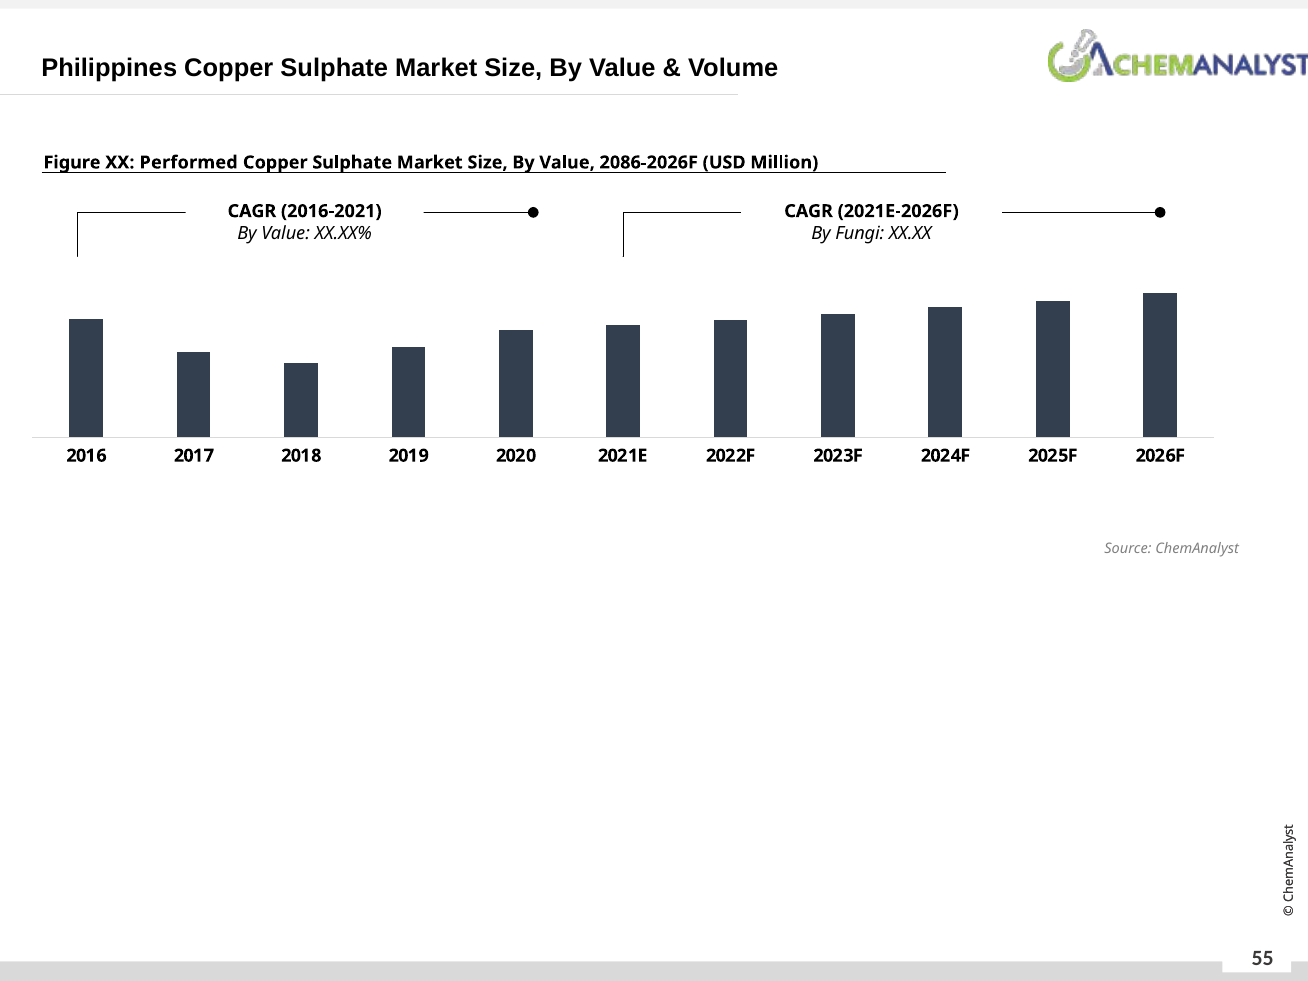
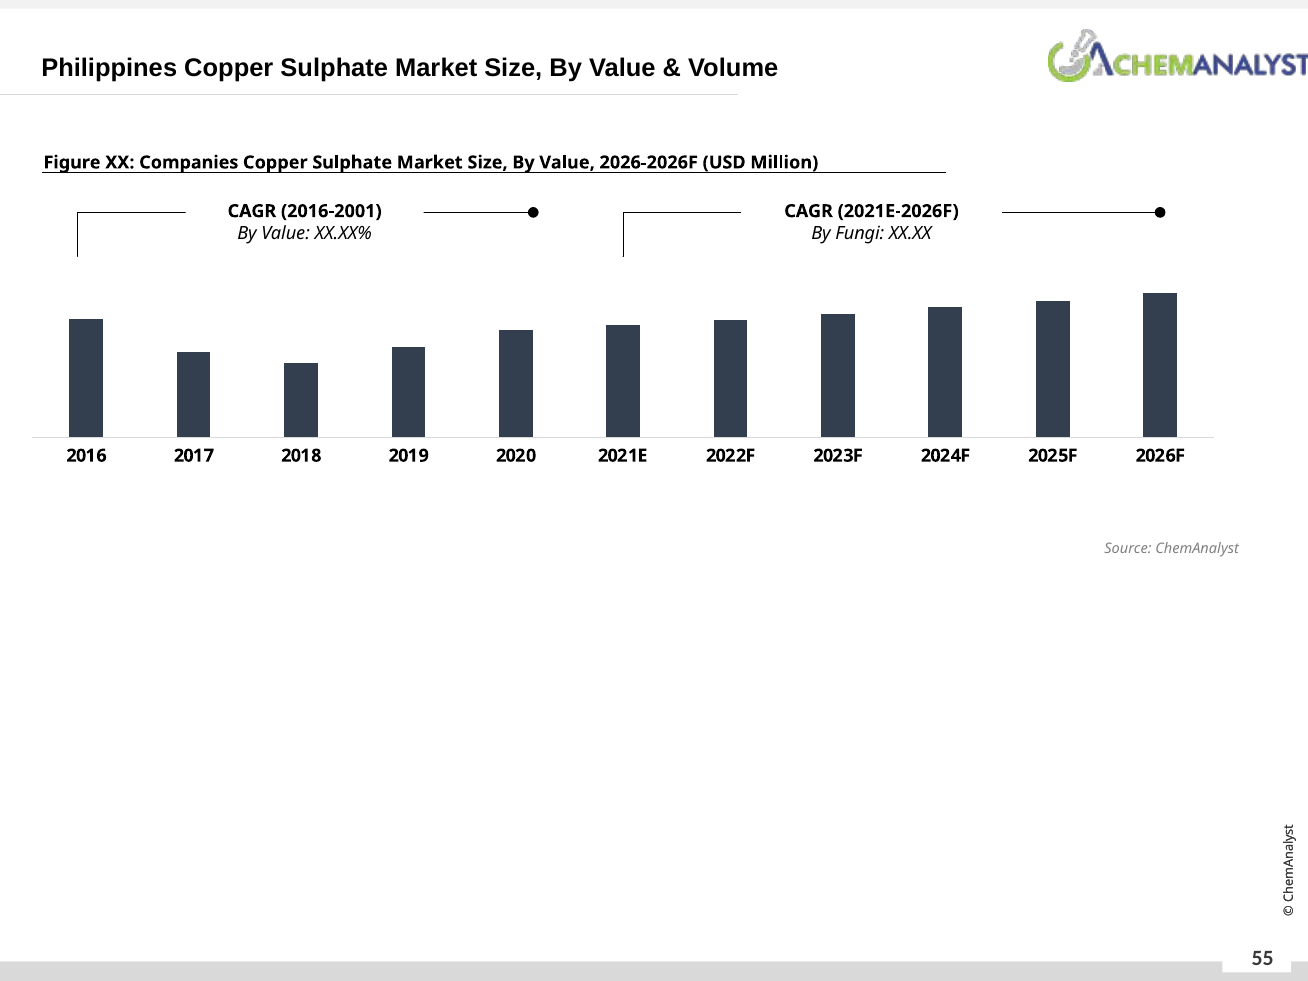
Performed: Performed -> Companies
2086-2026F: 2086-2026F -> 2026-2026F
2016-2021: 2016-2021 -> 2016-2001
